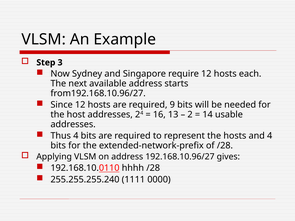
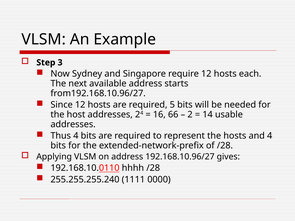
9: 9 -> 5
13: 13 -> 66
